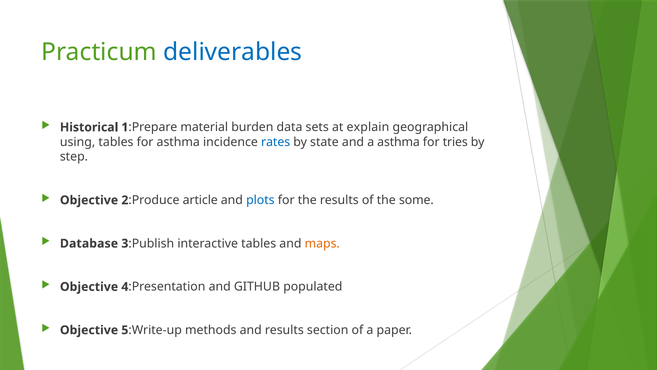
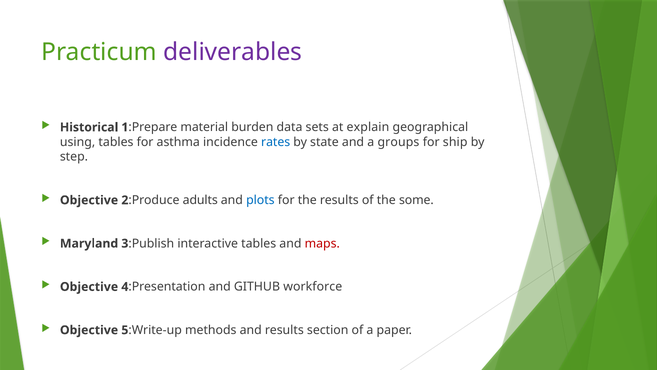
deliverables colour: blue -> purple
a asthma: asthma -> groups
tries: tries -> ship
article: article -> adults
Database: Database -> Maryland
maps colour: orange -> red
populated: populated -> workforce
